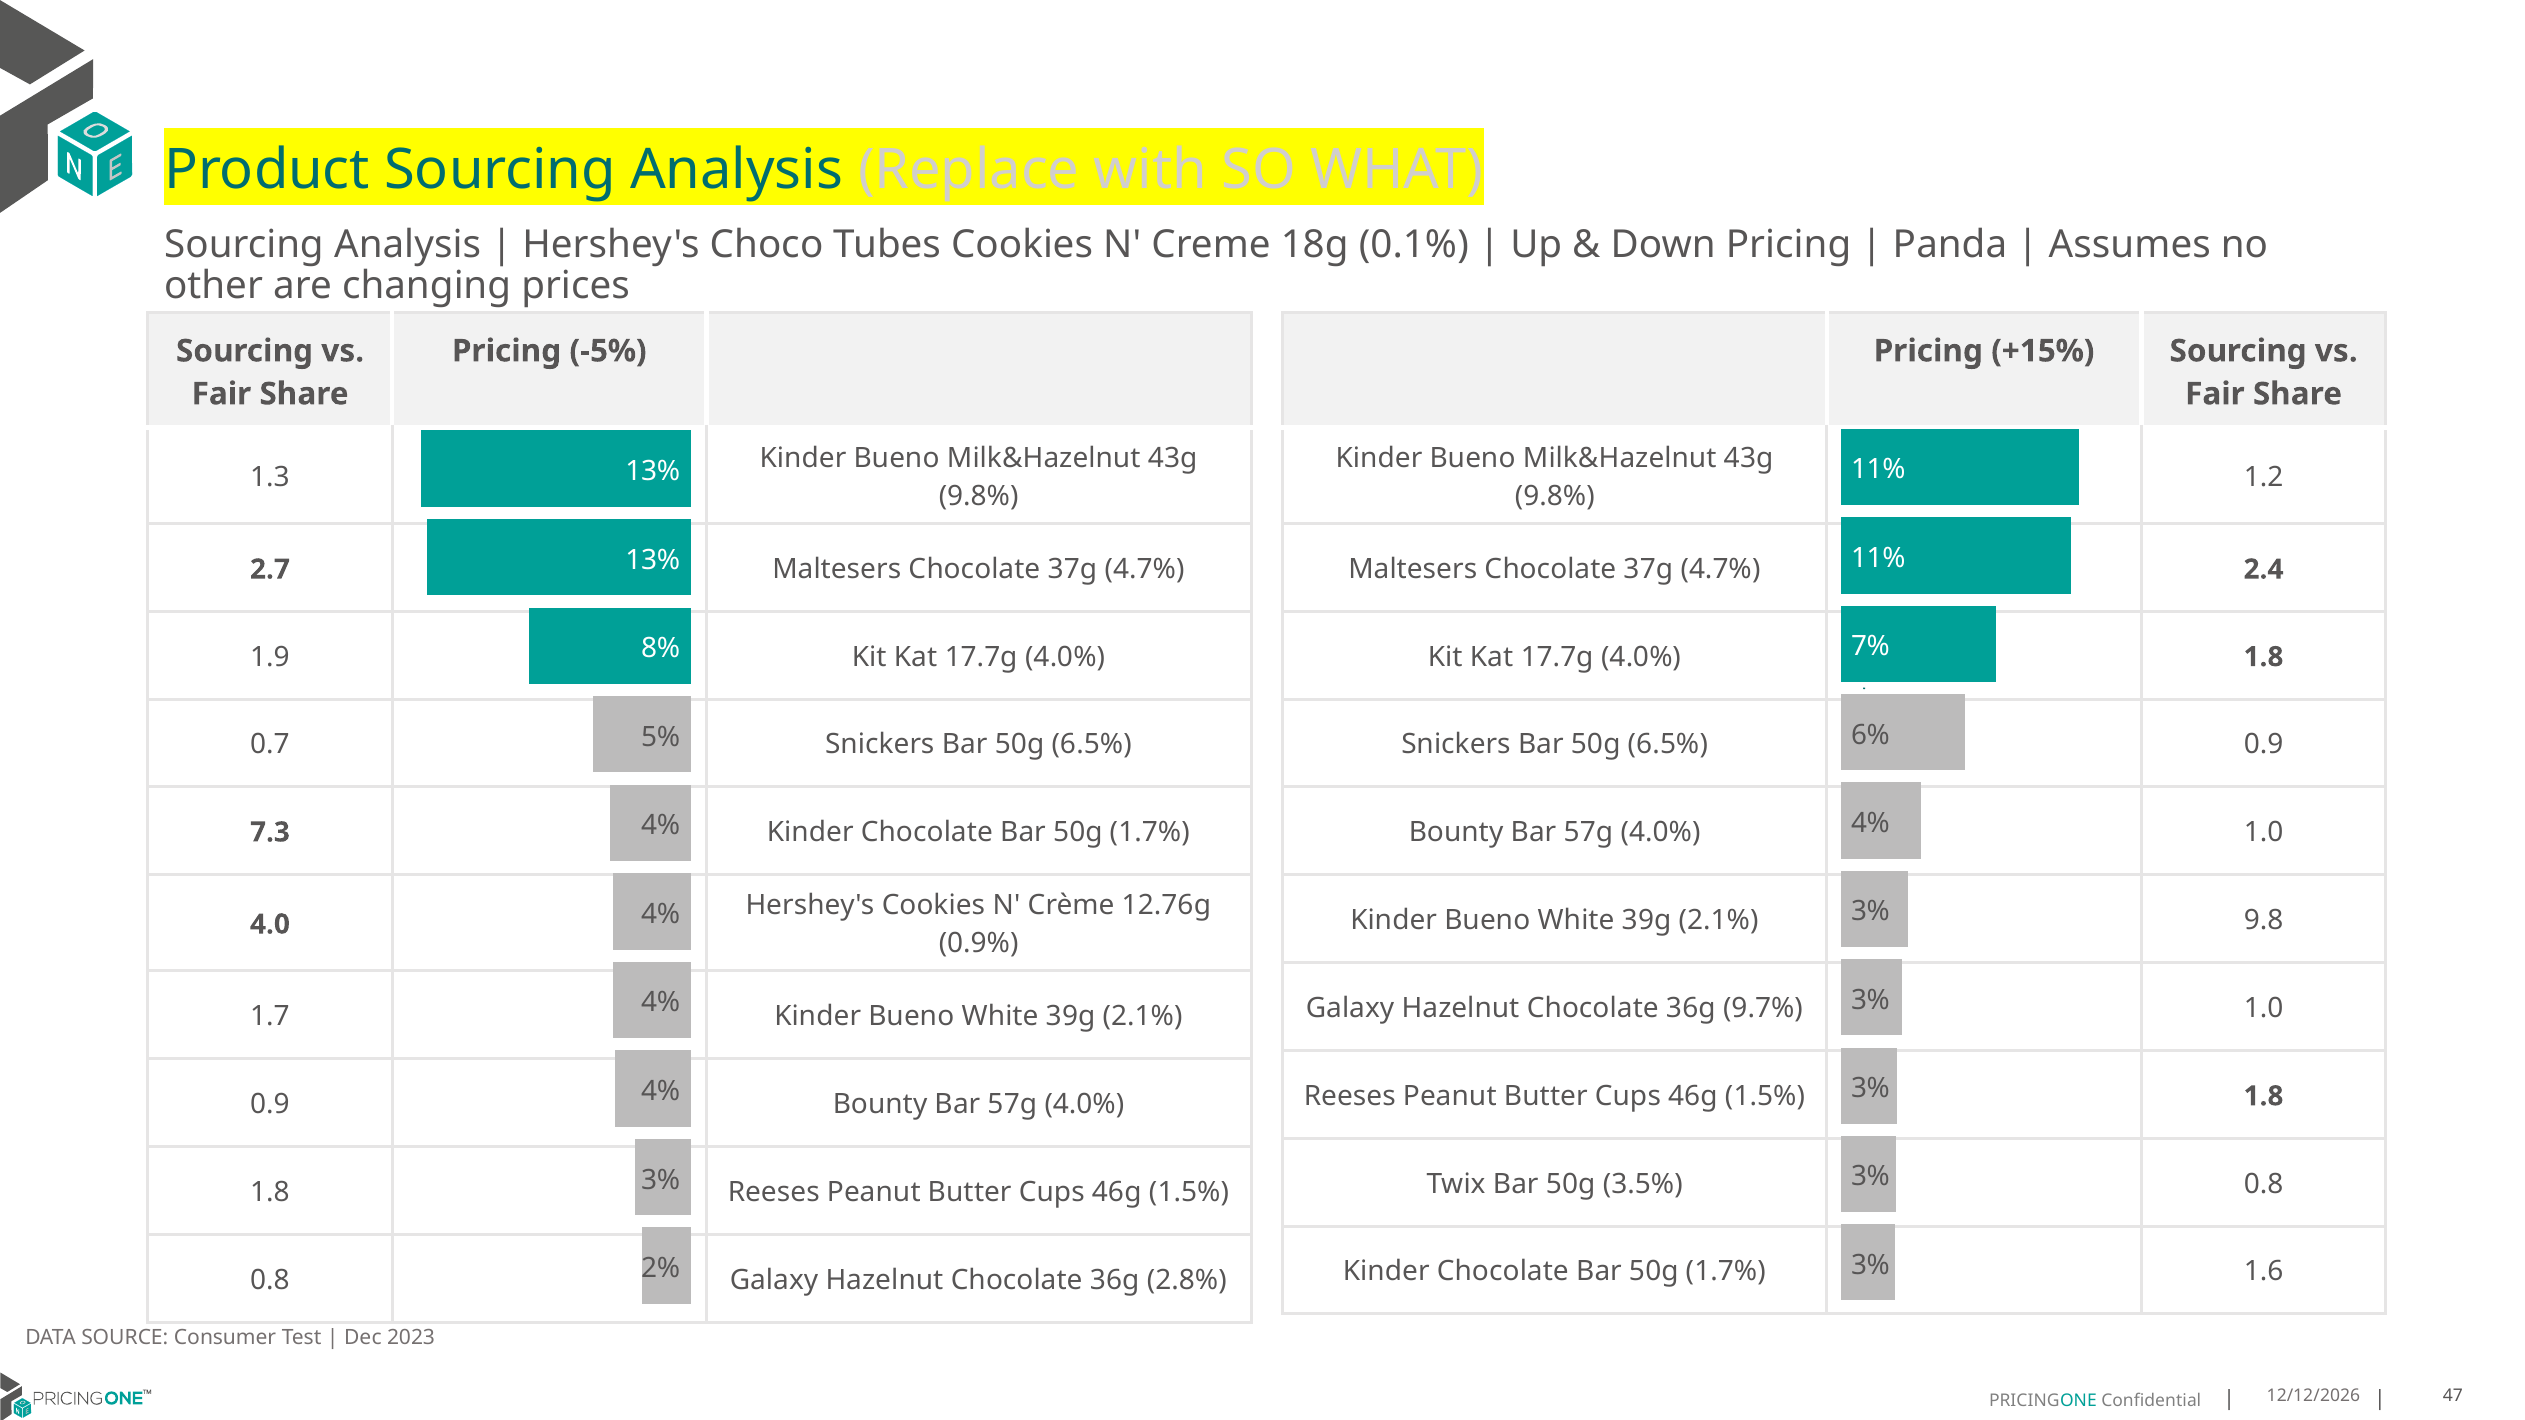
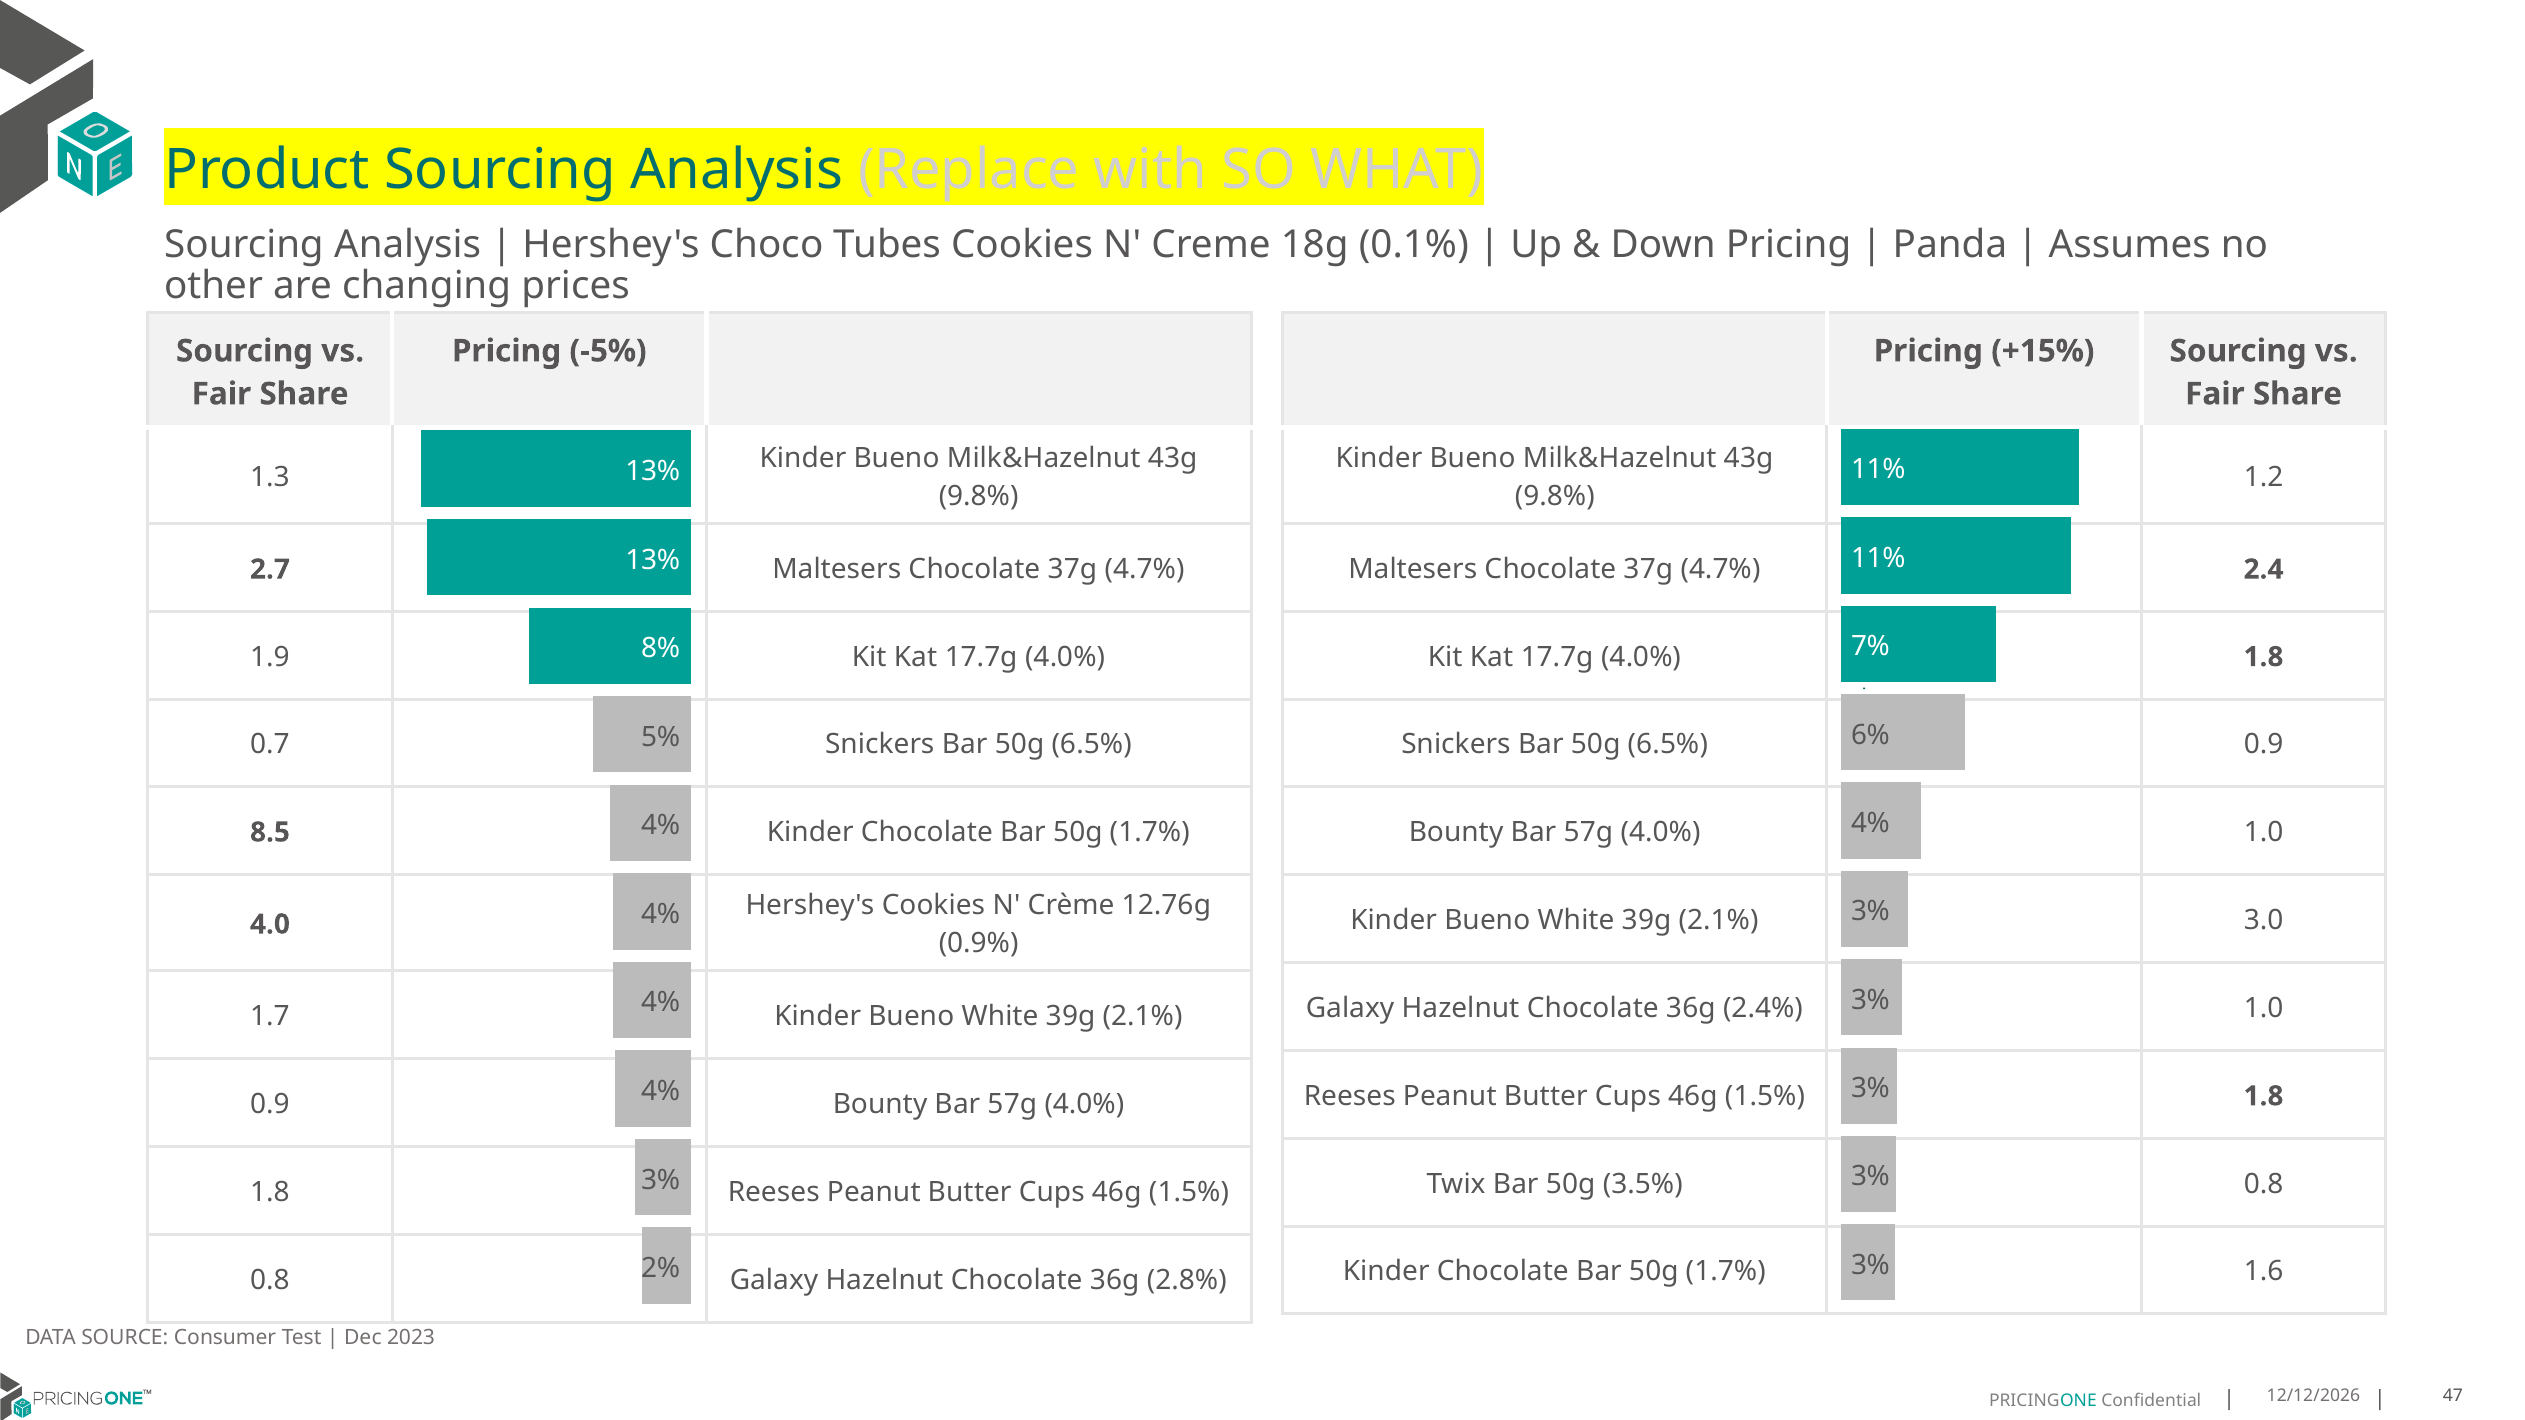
7.3: 7.3 -> 8.5
9.8: 9.8 -> 3.0
9.7%: 9.7% -> 2.4%
